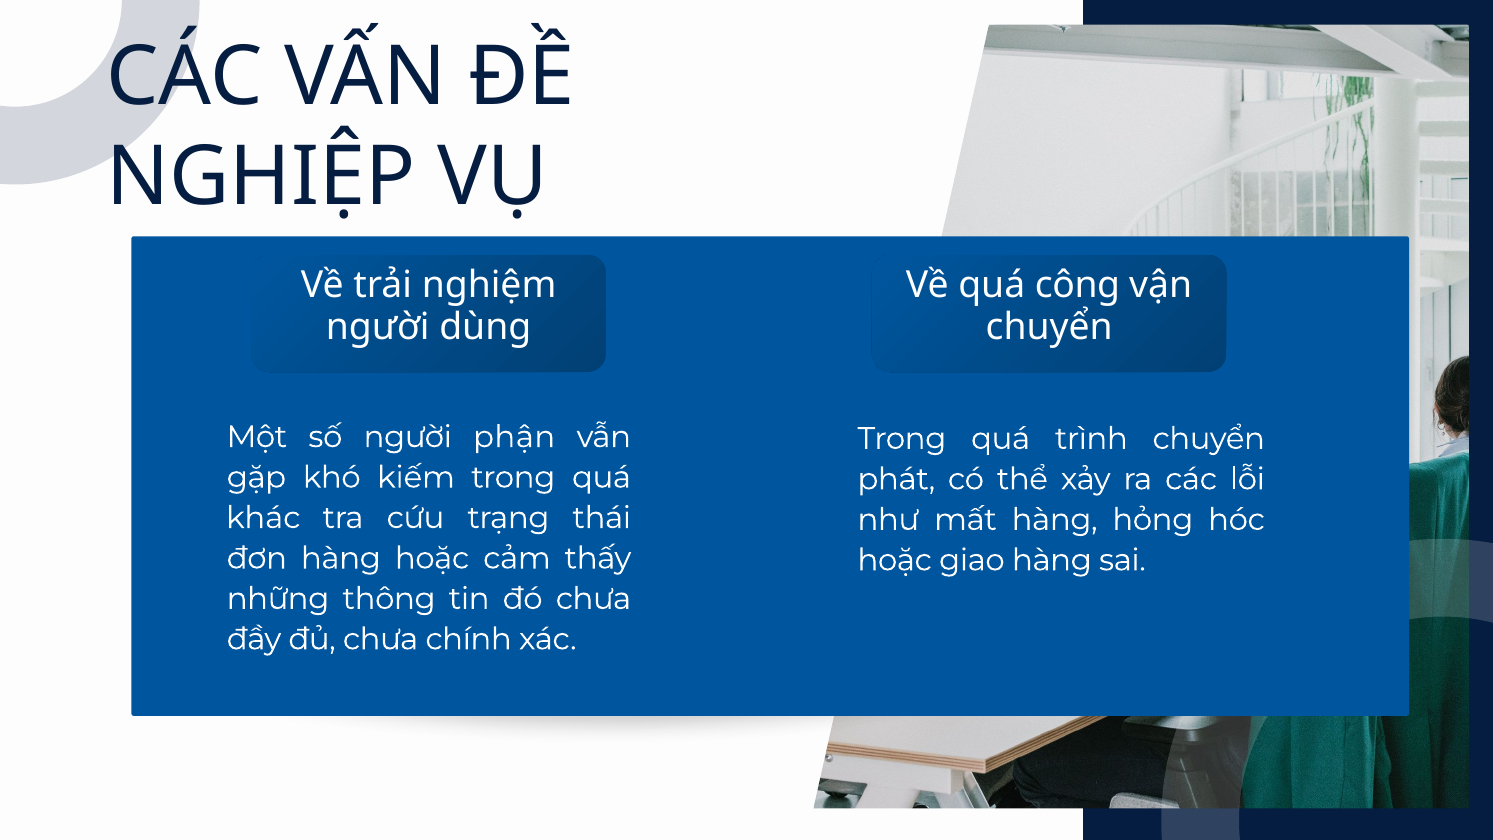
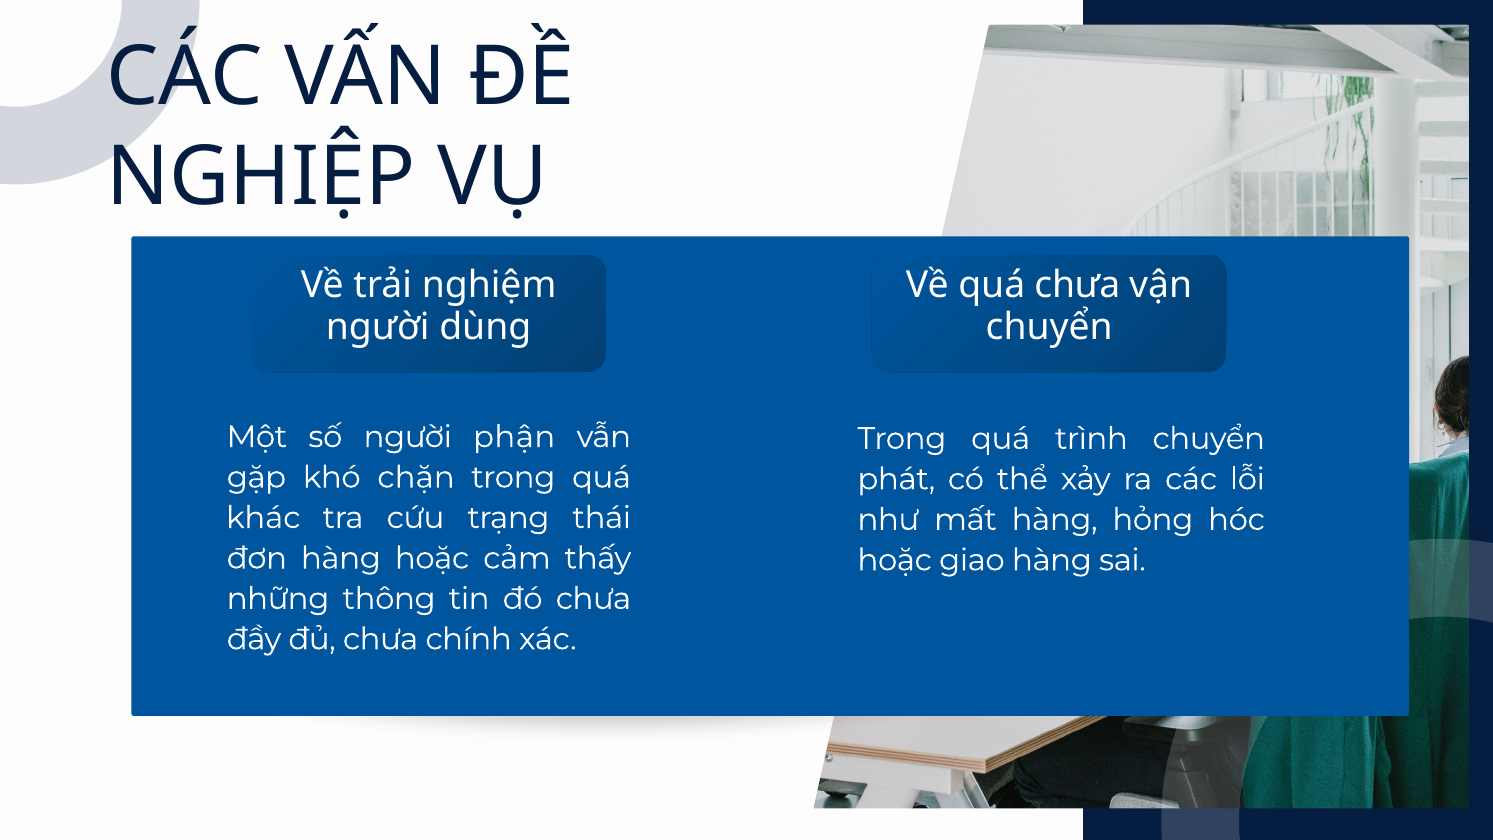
quá công: công -> chưa
kiếm: kiếm -> chặn
